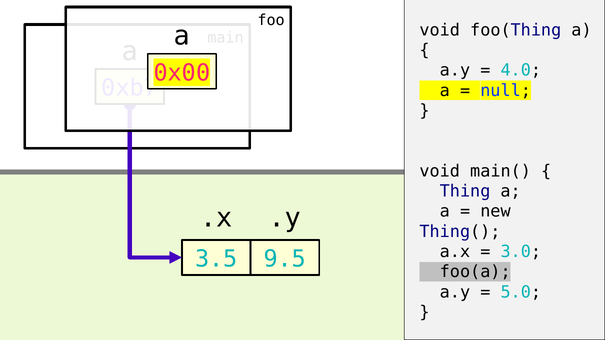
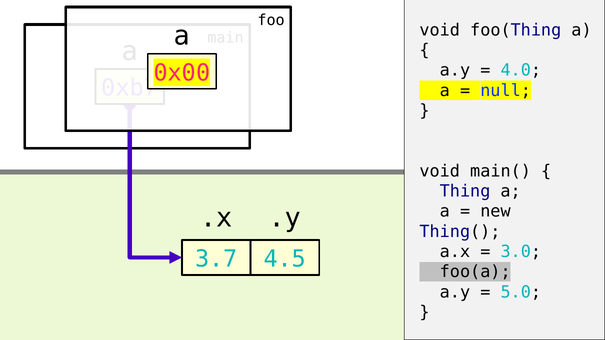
3.5: 3.5 -> 3.7
9.5: 9.5 -> 4.5
